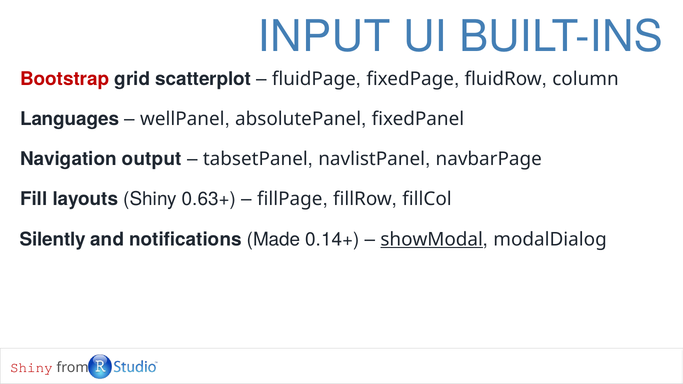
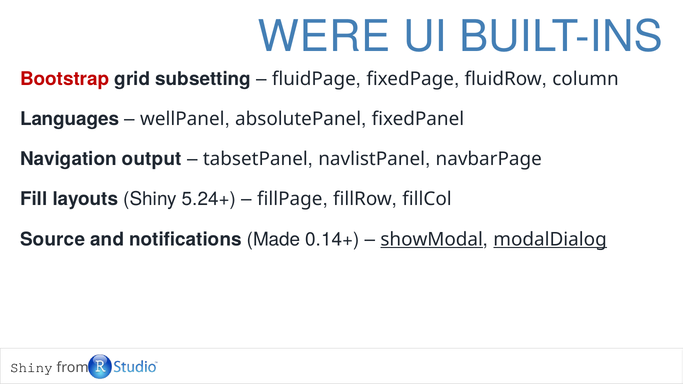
INPUT: INPUT -> WERE
scatterplot: scatterplot -> subsetting
0.63+: 0.63+ -> 5.24+
Silently: Silently -> Source
modalDialog underline: none -> present
Shiny at (31, 368) colour: red -> black
